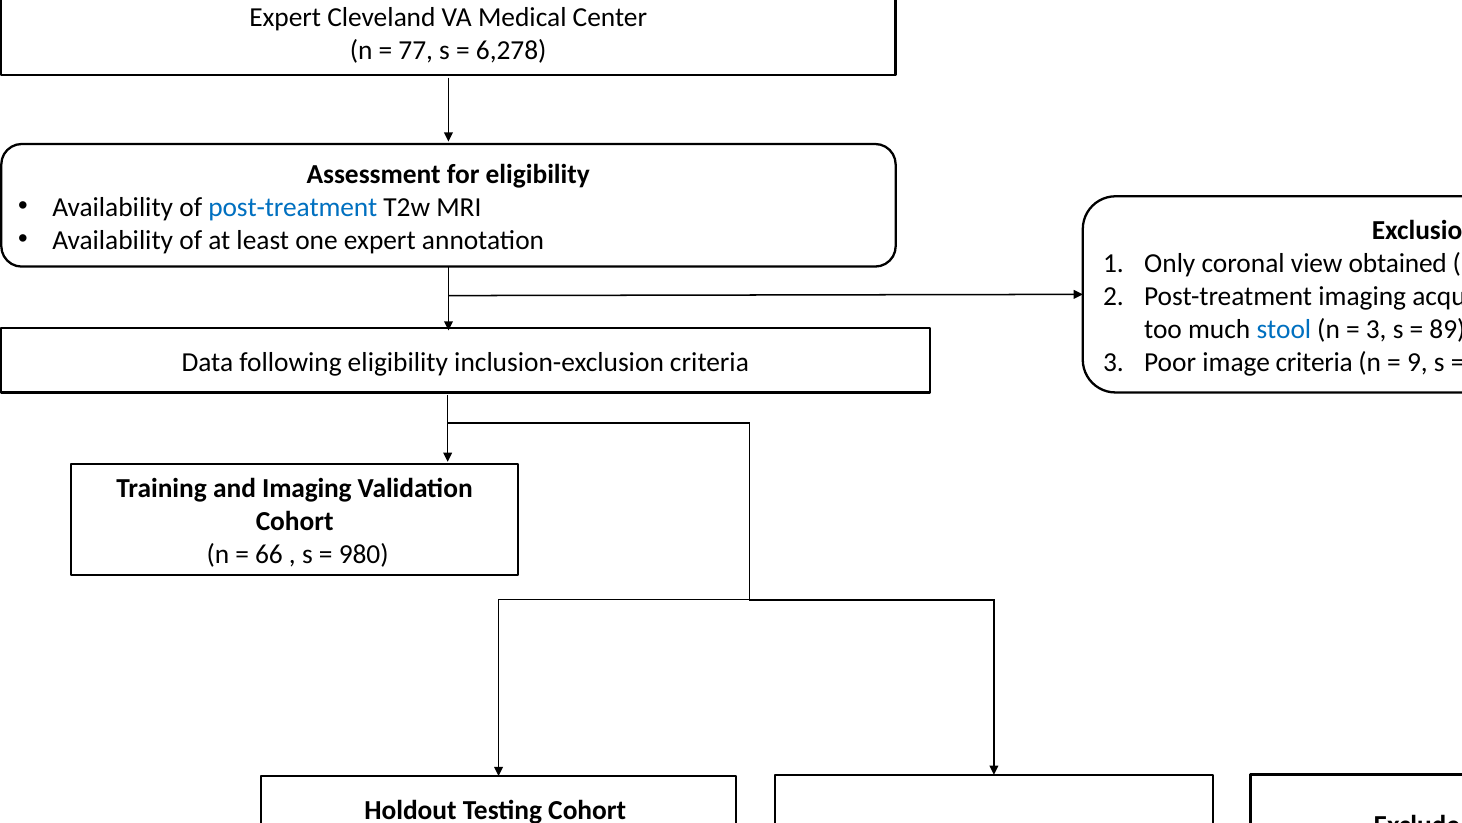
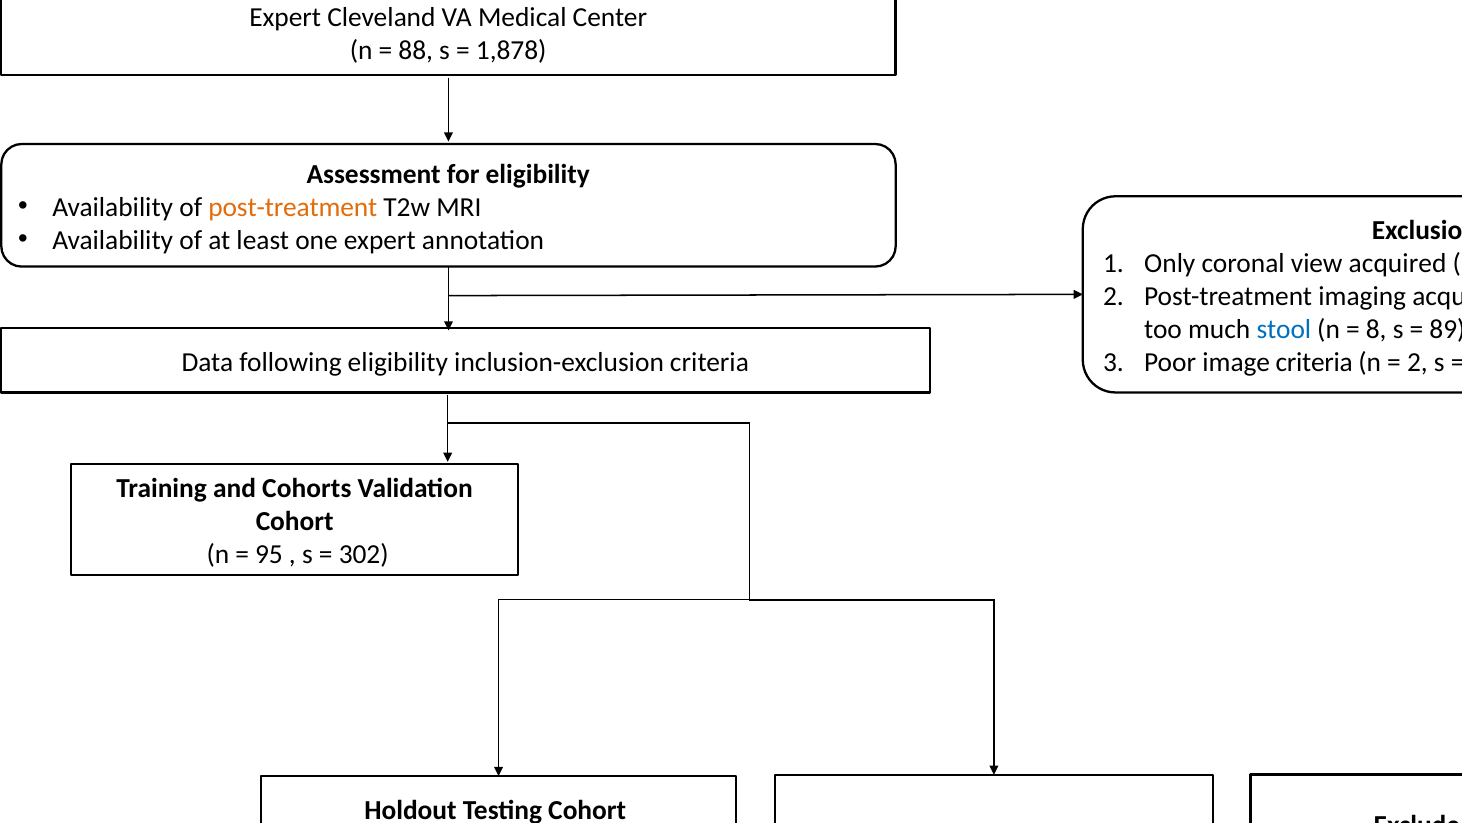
77: 77 -> 88
6,278: 6,278 -> 1,878
post-treatment at (293, 207) colour: blue -> orange
view obtained: obtained -> acquired
3 at (1376, 329): 3 -> 8
9 at (1417, 362): 9 -> 2
and Imaging: Imaging -> Cohorts
66: 66 -> 95
980: 980 -> 302
